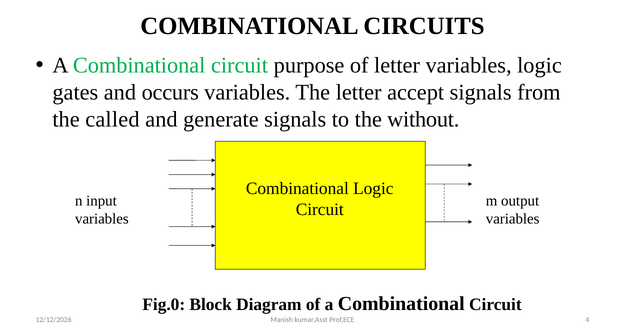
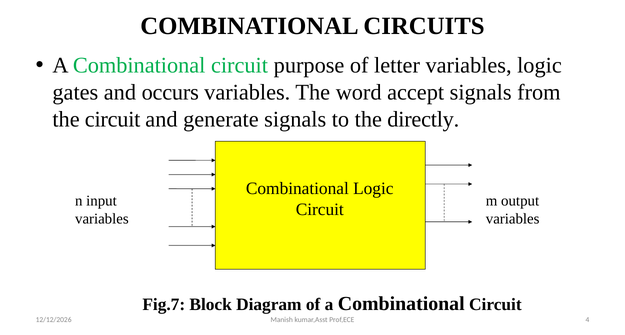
The letter: letter -> word
the called: called -> circuit
without: without -> directly
Fig.0: Fig.0 -> Fig.7
